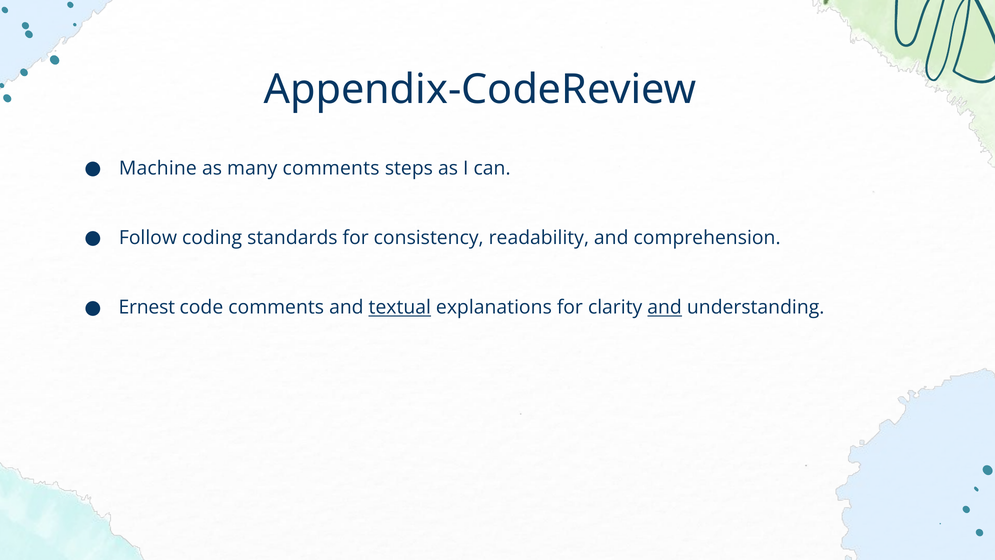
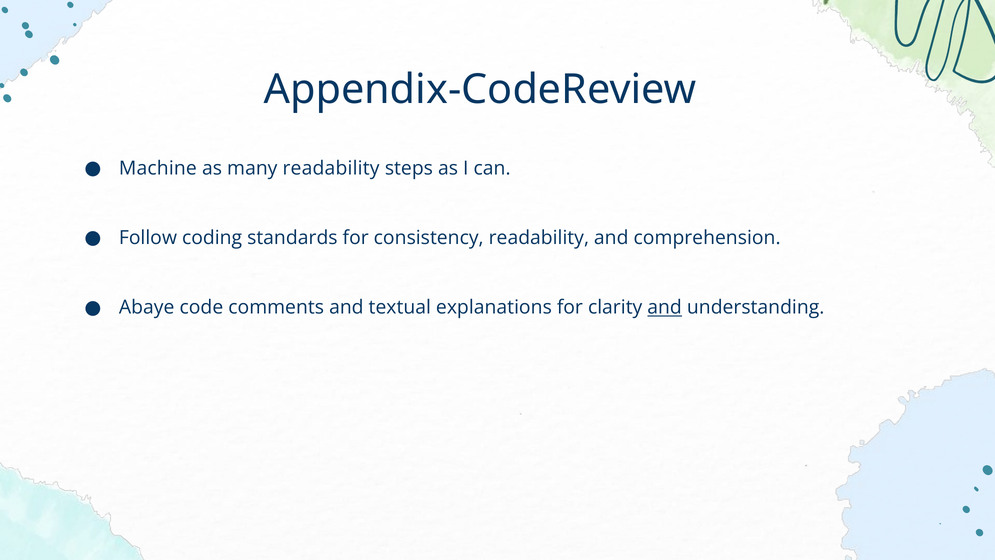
many comments: comments -> readability
Ernest: Ernest -> Abaye
textual underline: present -> none
